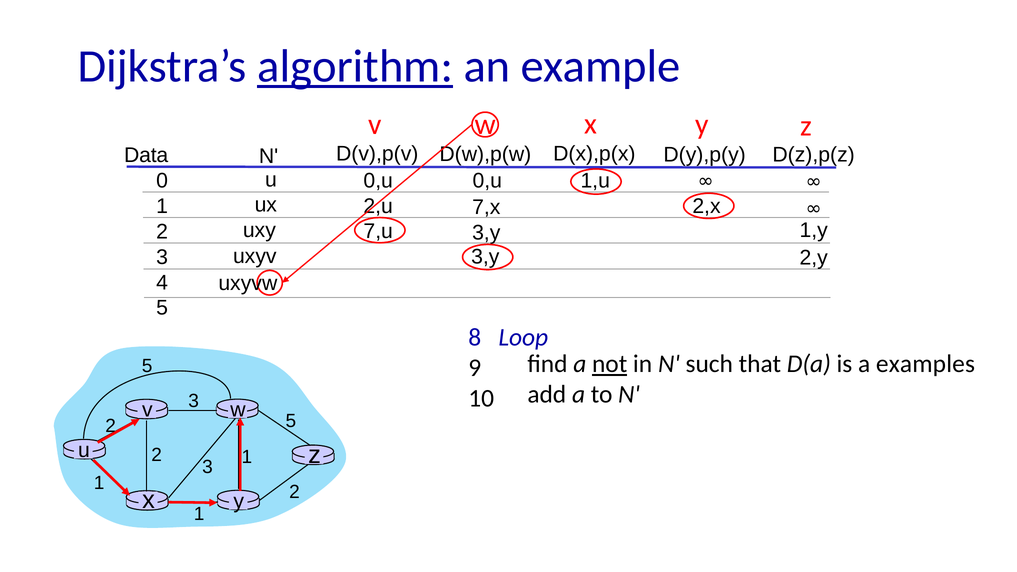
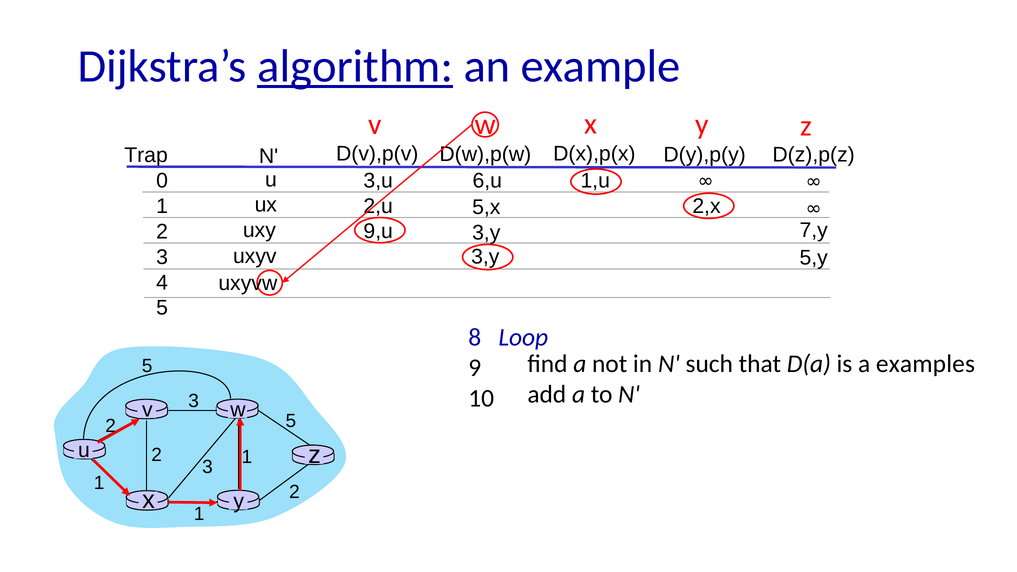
Data: Data -> Trap
0,u at (487, 181): 0,u -> 6,u
0,u at (378, 181): 0,u -> 3,u
7,x: 7,x -> 5,x
1,y: 1,y -> 7,y
7,u: 7,u -> 9,u
2,y: 2,y -> 5,y
not underline: present -> none
